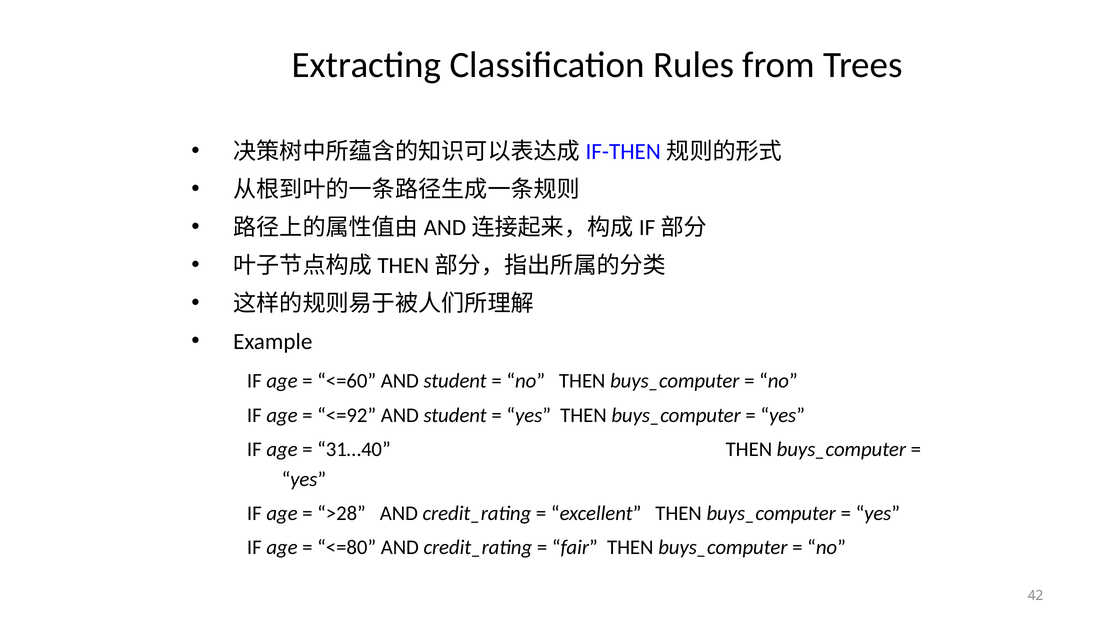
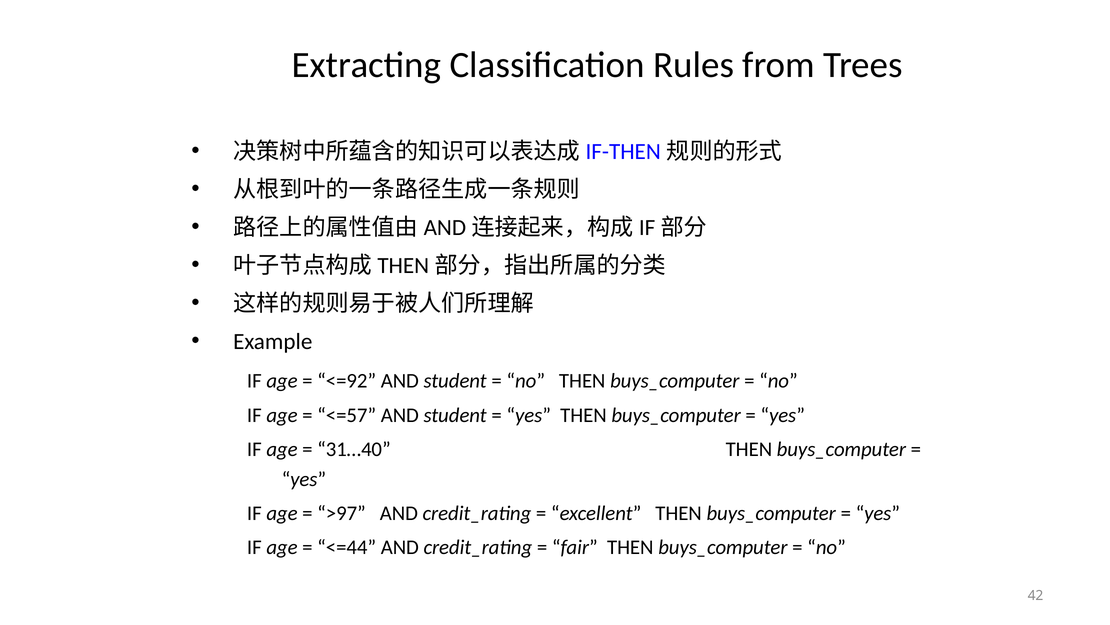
<=60: <=60 -> <=92
<=92: <=92 -> <=57
>28: >28 -> >97
<=80: <=80 -> <=44
